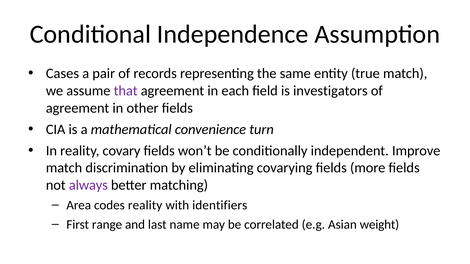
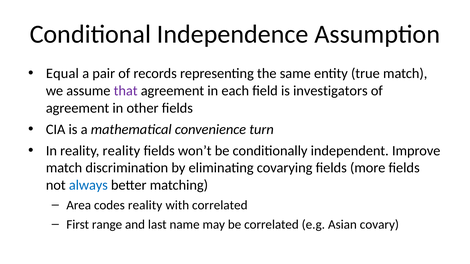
Cases: Cases -> Equal
reality covary: covary -> reality
always colour: purple -> blue
with identifiers: identifiers -> correlated
weight: weight -> covary
